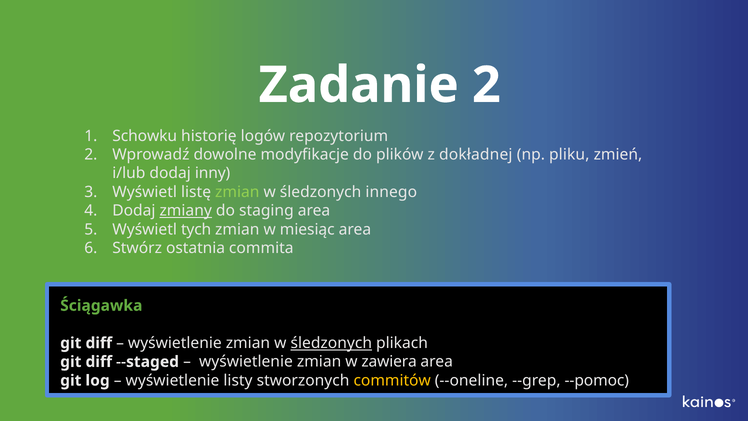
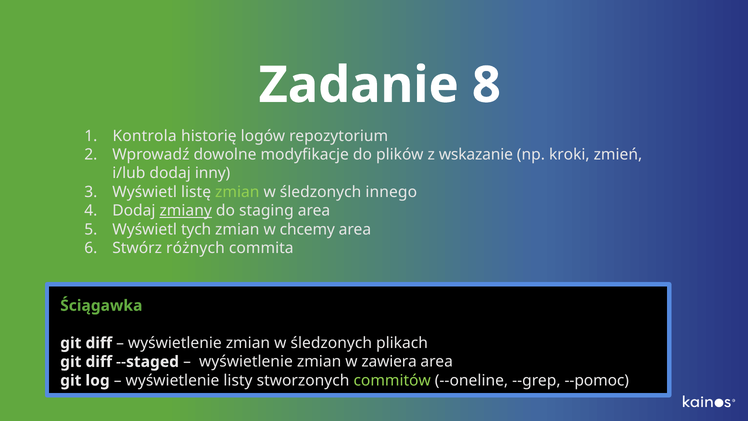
Zadanie 2: 2 -> 8
Schowku: Schowku -> Kontrola
dokładnej: dokładnej -> wskazanie
pliku: pliku -> kroki
miesiąc: miesiąc -> chcemy
ostatnia: ostatnia -> różnych
śledzonych at (331, 343) underline: present -> none
commitów colour: yellow -> light green
